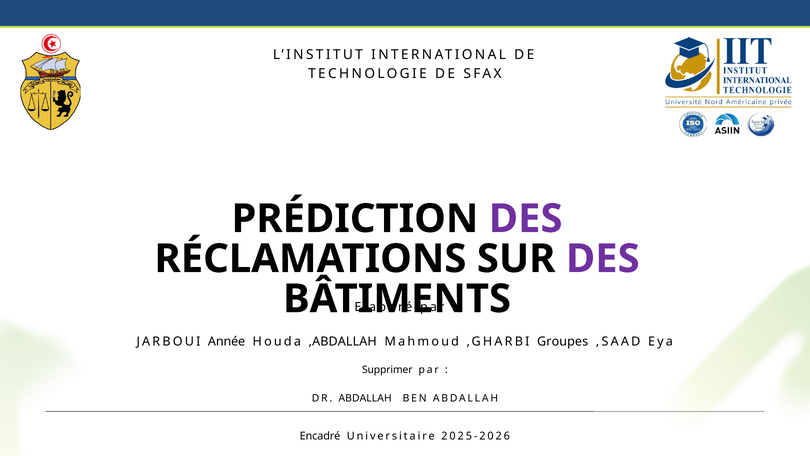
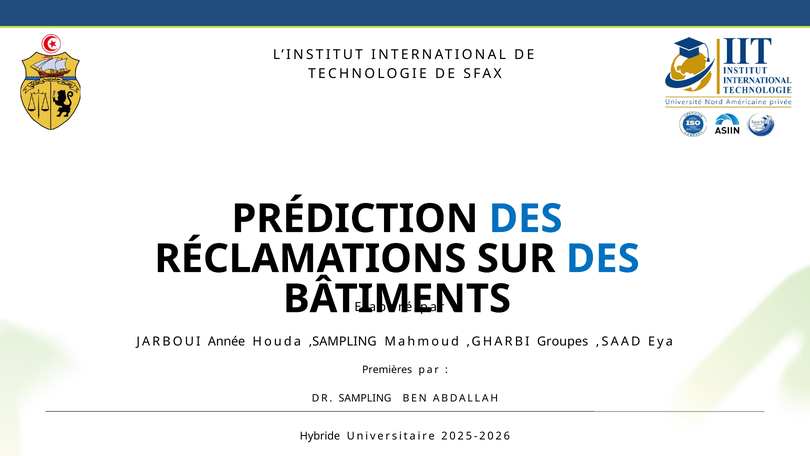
DES at (526, 219) colour: purple -> blue
DES at (603, 259) colour: purple -> blue
,ABDALLAH: ,ABDALLAH -> ,SAMPLING
Supprimer: Supprimer -> Premières
DR ABDALLAH: ABDALLAH -> SAMPLING
Encadré: Encadré -> Hybride
